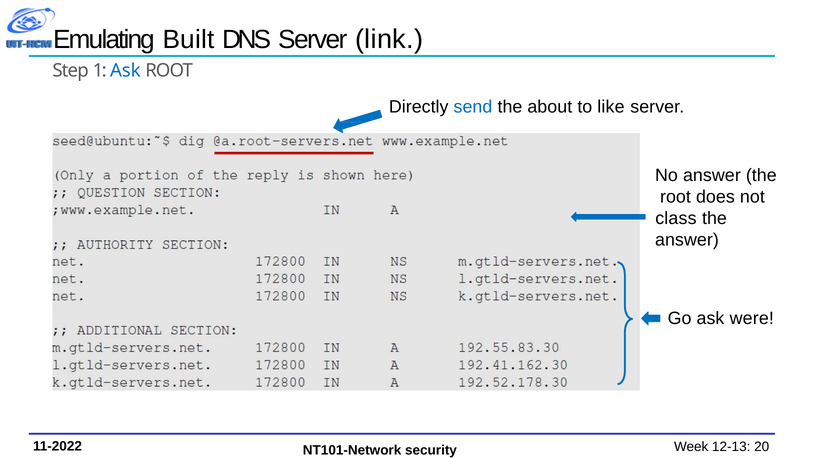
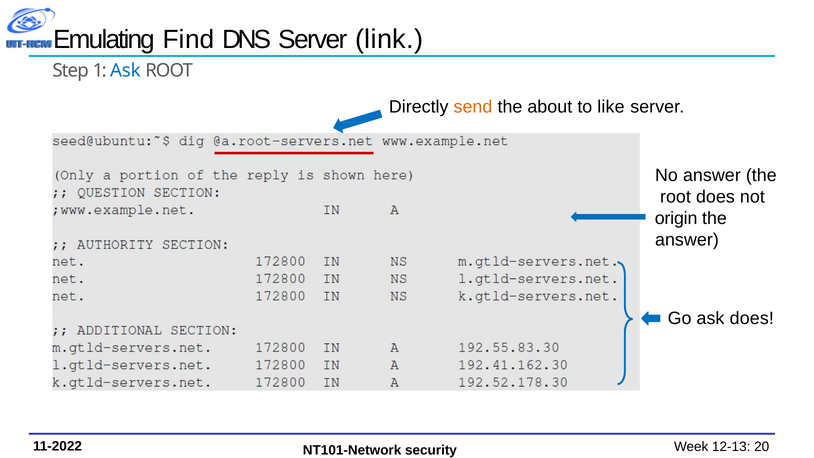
Built: Built -> Find
send colour: blue -> orange
class: class -> origin
ask were: were -> does
